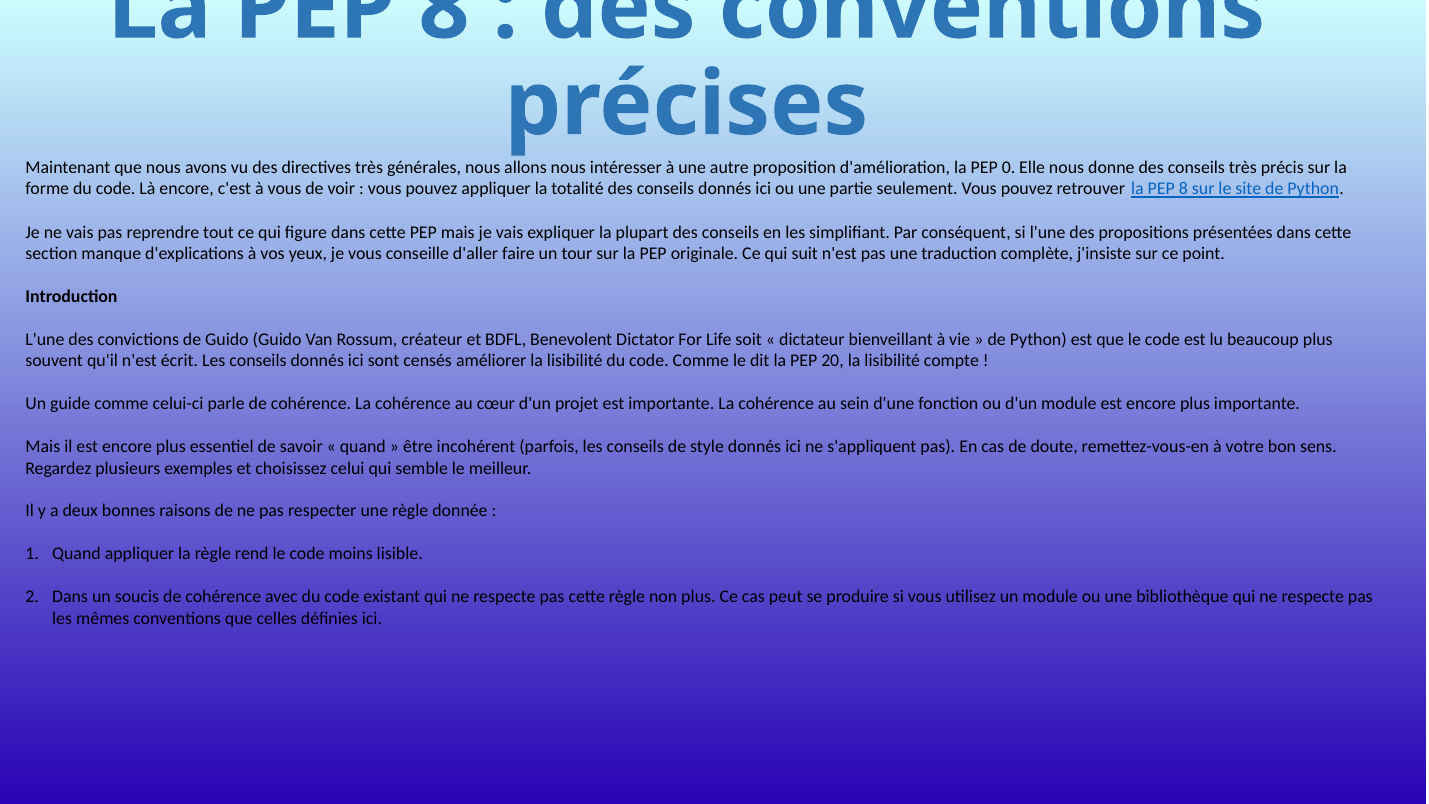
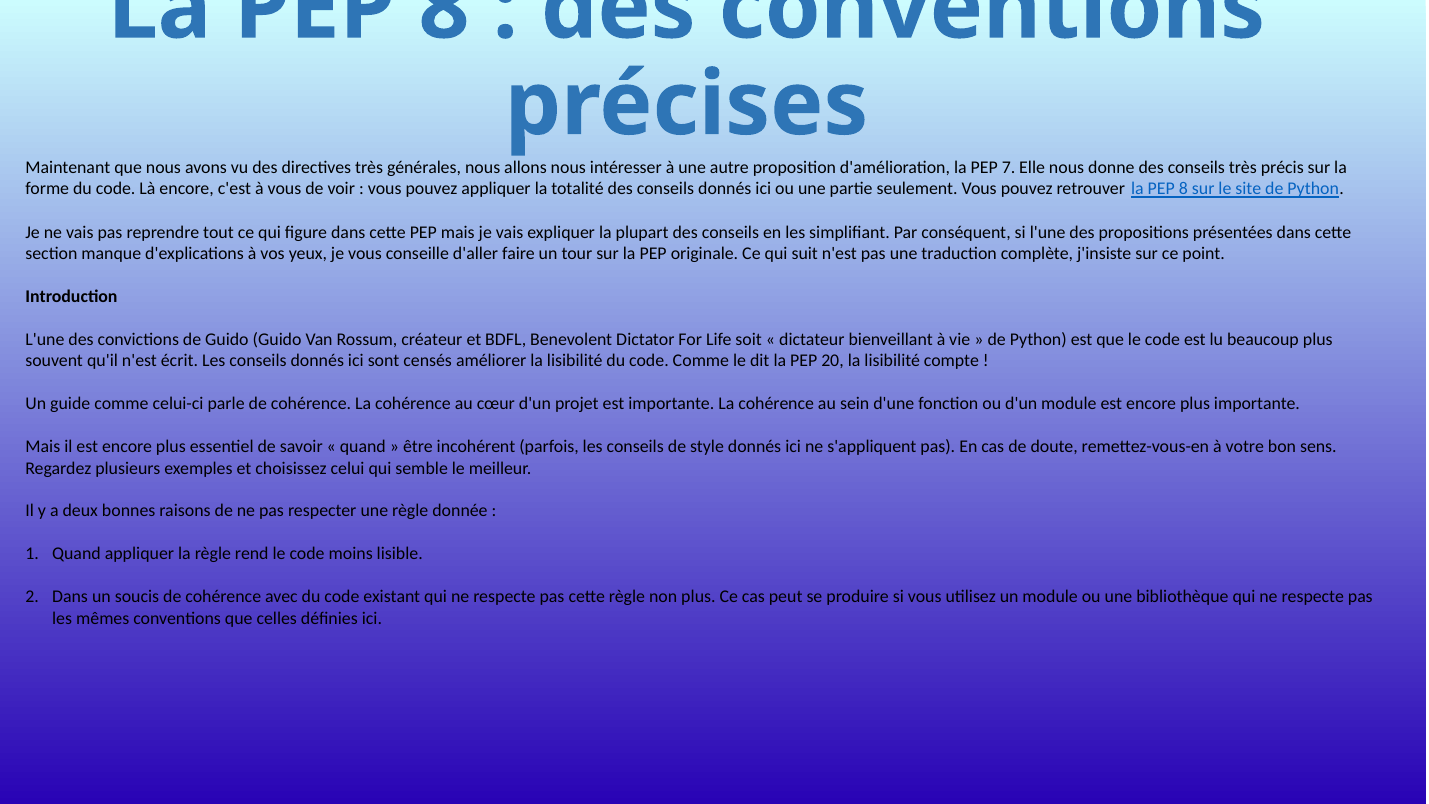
0: 0 -> 7
